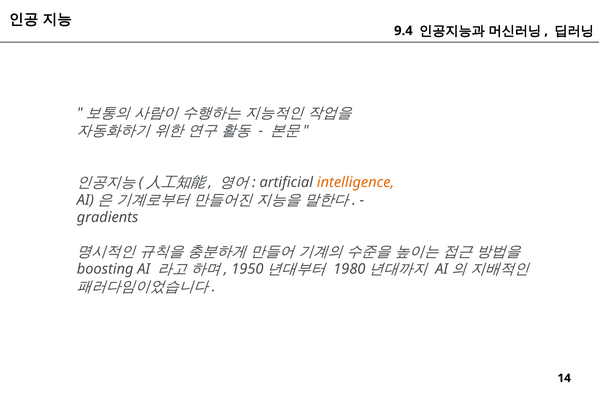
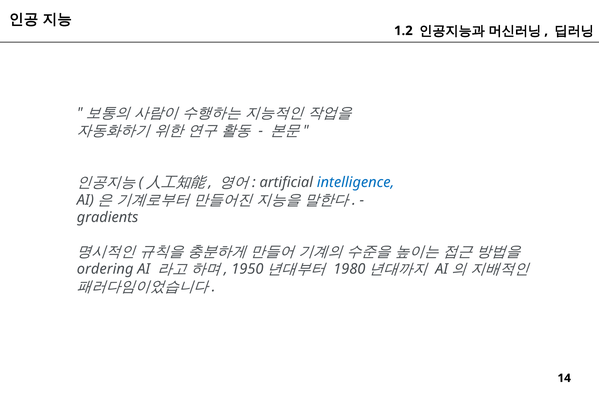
9.4: 9.4 -> 1.2
intelligence colour: orange -> blue
boosting: boosting -> ordering
